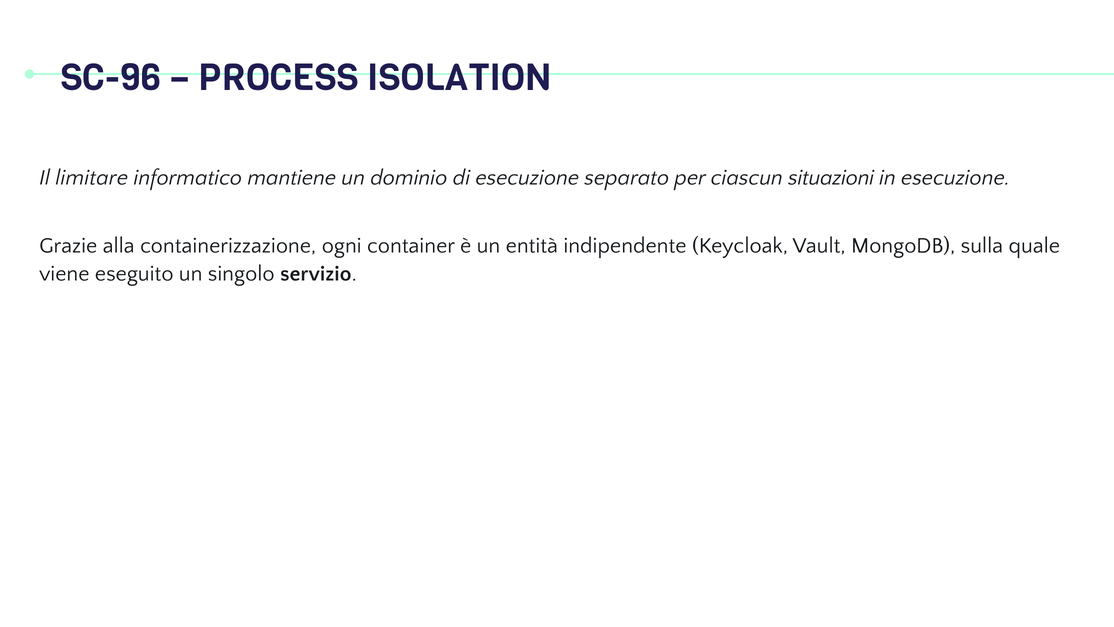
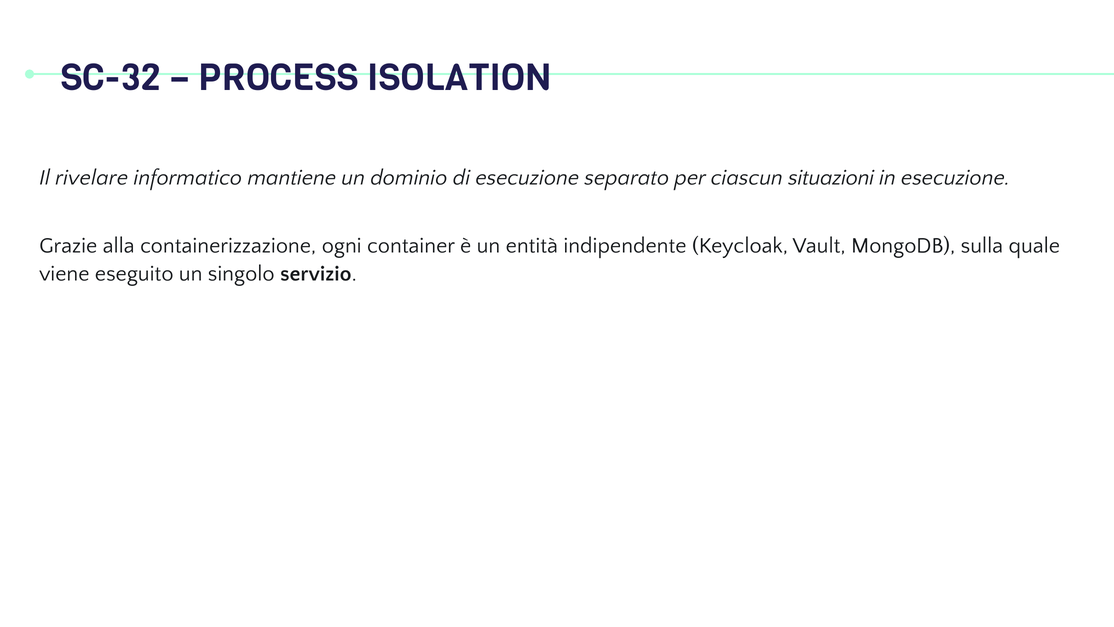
SC-96: SC-96 -> SC-32
limitare: limitare -> rivelare
